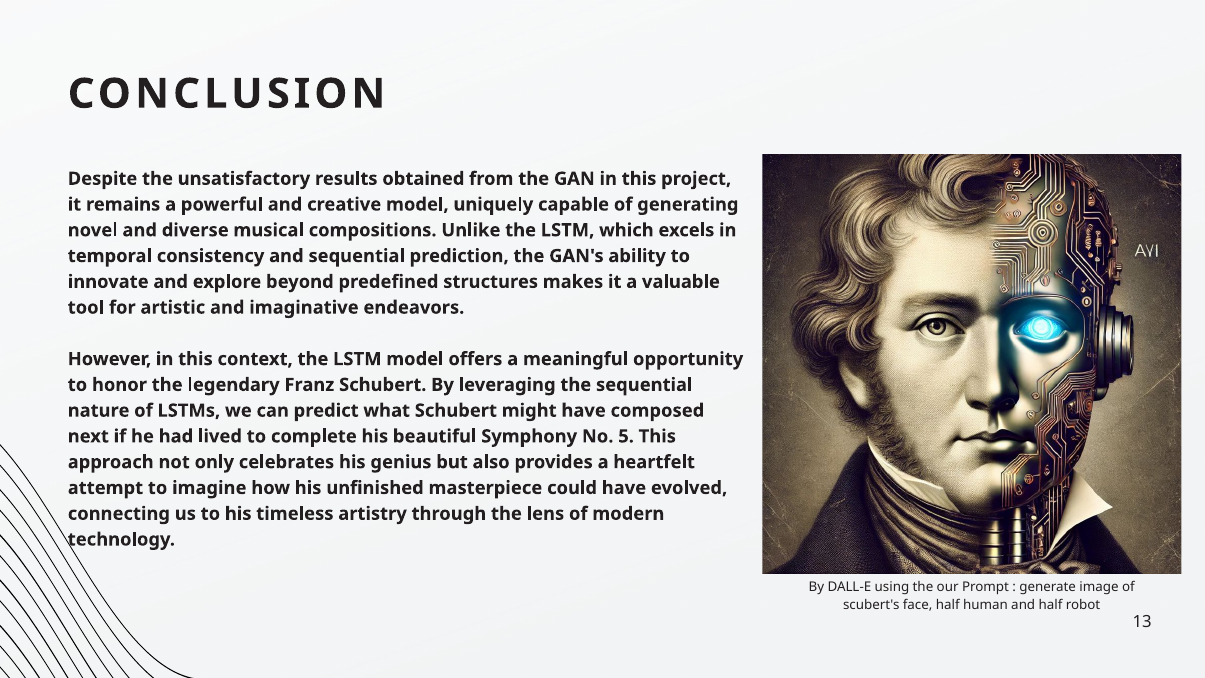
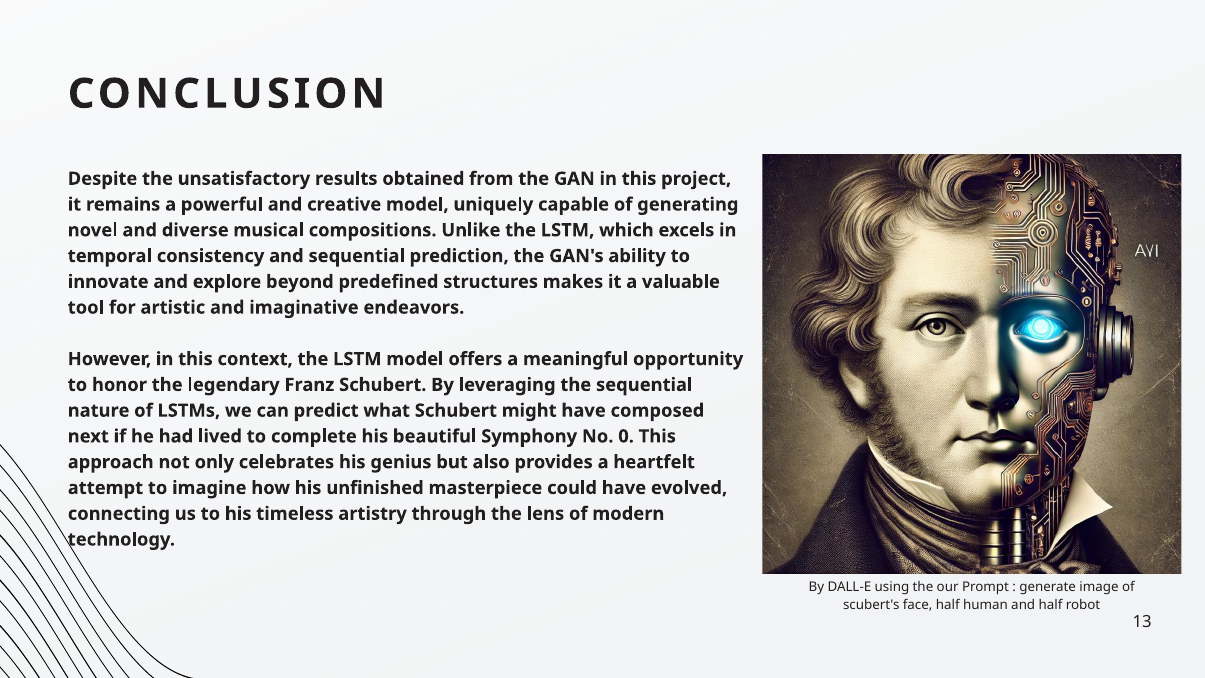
5: 5 -> 0
